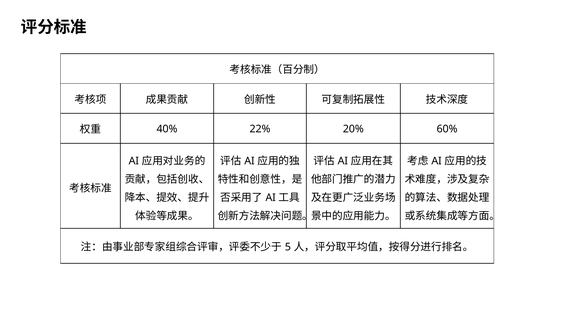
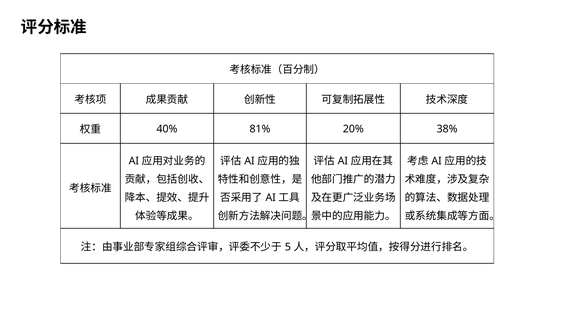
22%: 22% -> 81%
60%: 60% -> 38%
